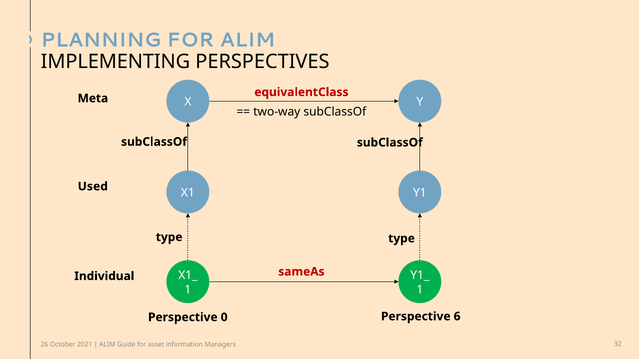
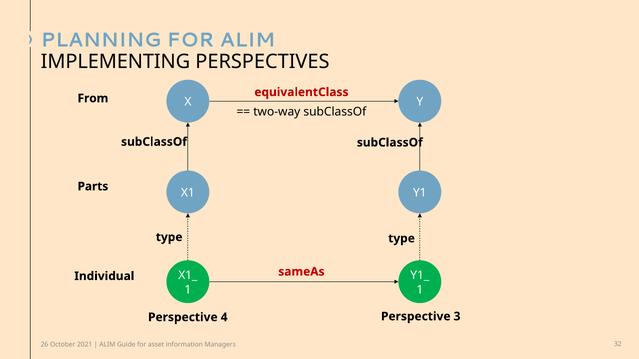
Meta: Meta -> From
Used: Used -> Parts
0: 0 -> 4
6: 6 -> 3
